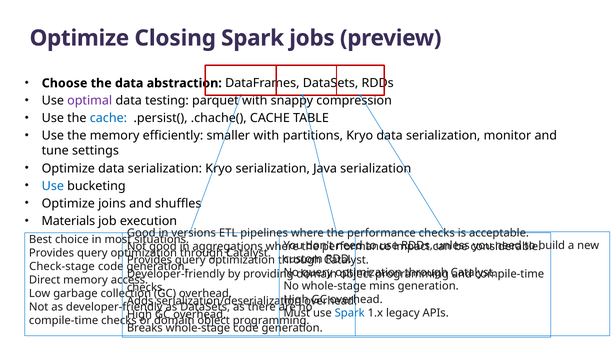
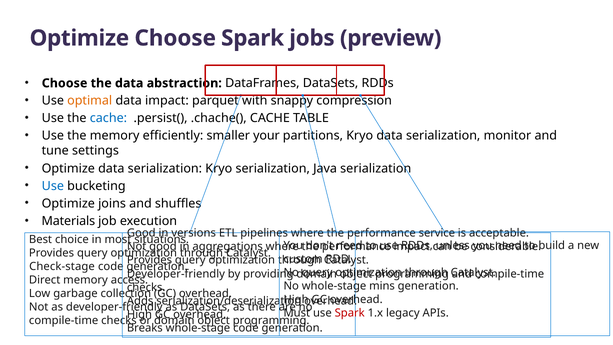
Optimize Closing: Closing -> Choose
optimal colour: purple -> orange
data testing: testing -> impact
smaller with: with -> your
performance checks: checks -> service
Spark at (350, 313) colour: blue -> red
